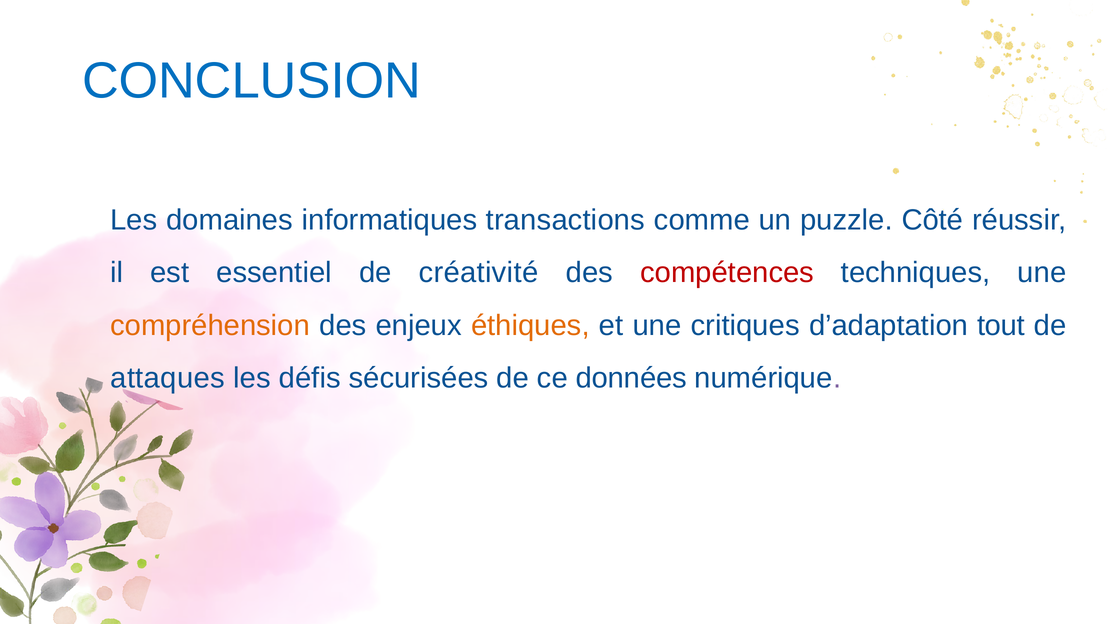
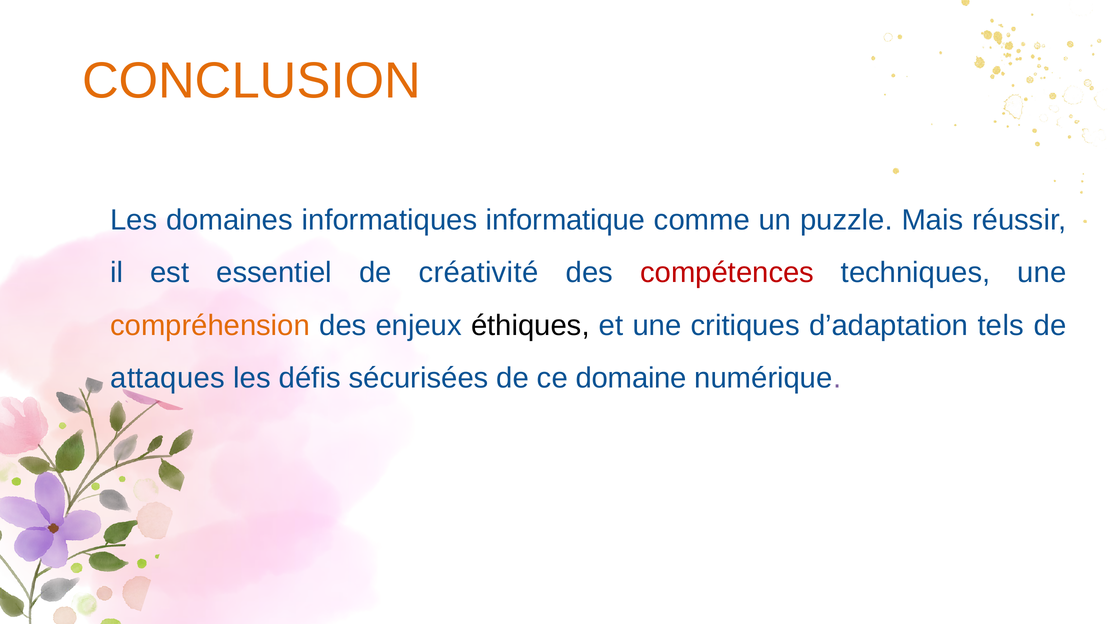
CONCLUSION colour: blue -> orange
transactions: transactions -> informatique
Côté: Côté -> Mais
éthiques colour: orange -> black
tout: tout -> tels
données: données -> domaine
